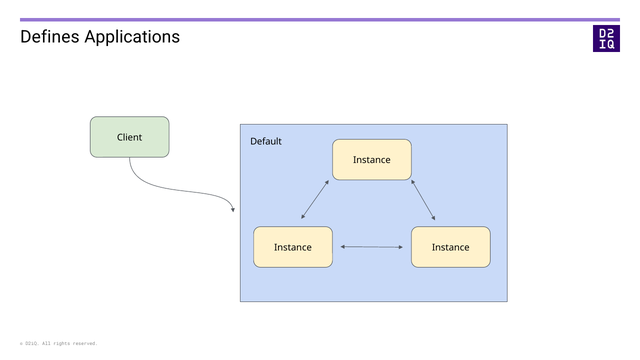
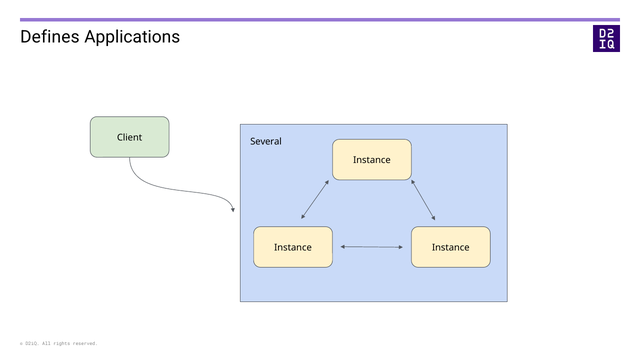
Default: Default -> Several
